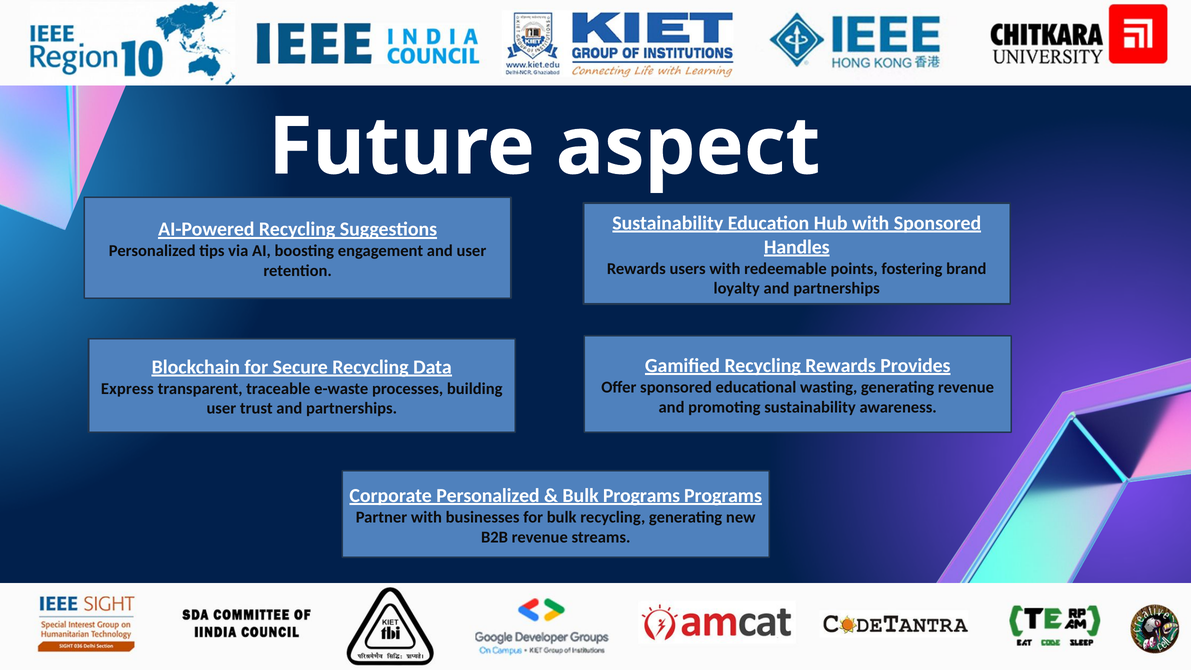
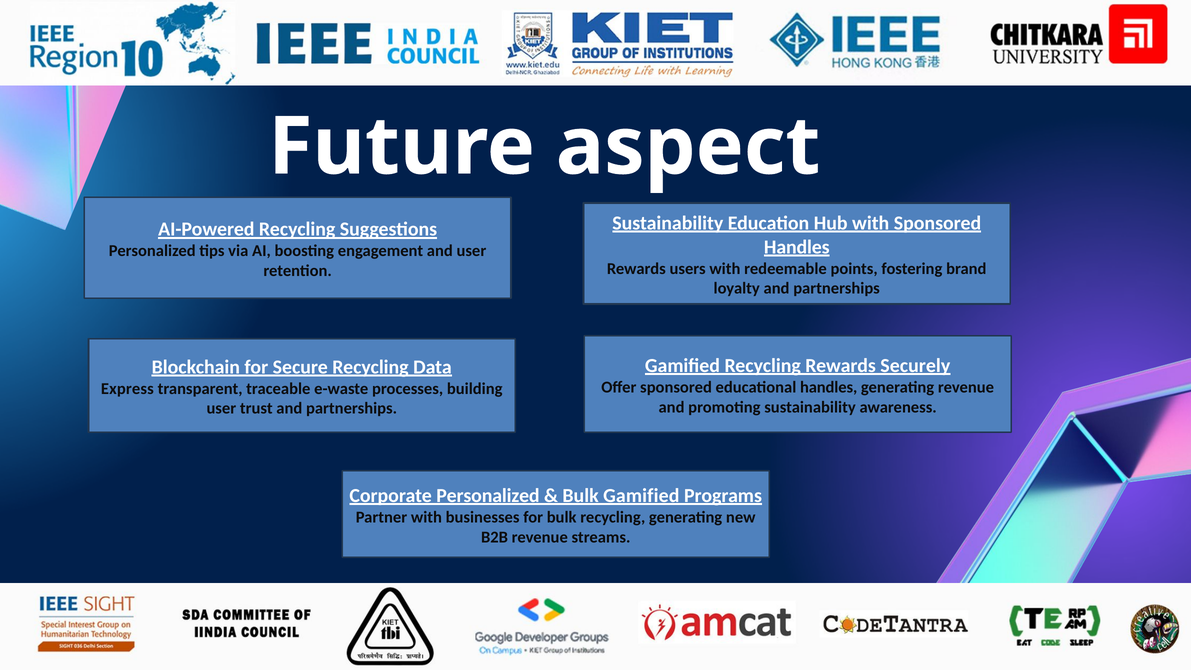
Provides: Provides -> Securely
educational wasting: wasting -> handles
Bulk Programs: Programs -> Gamified
